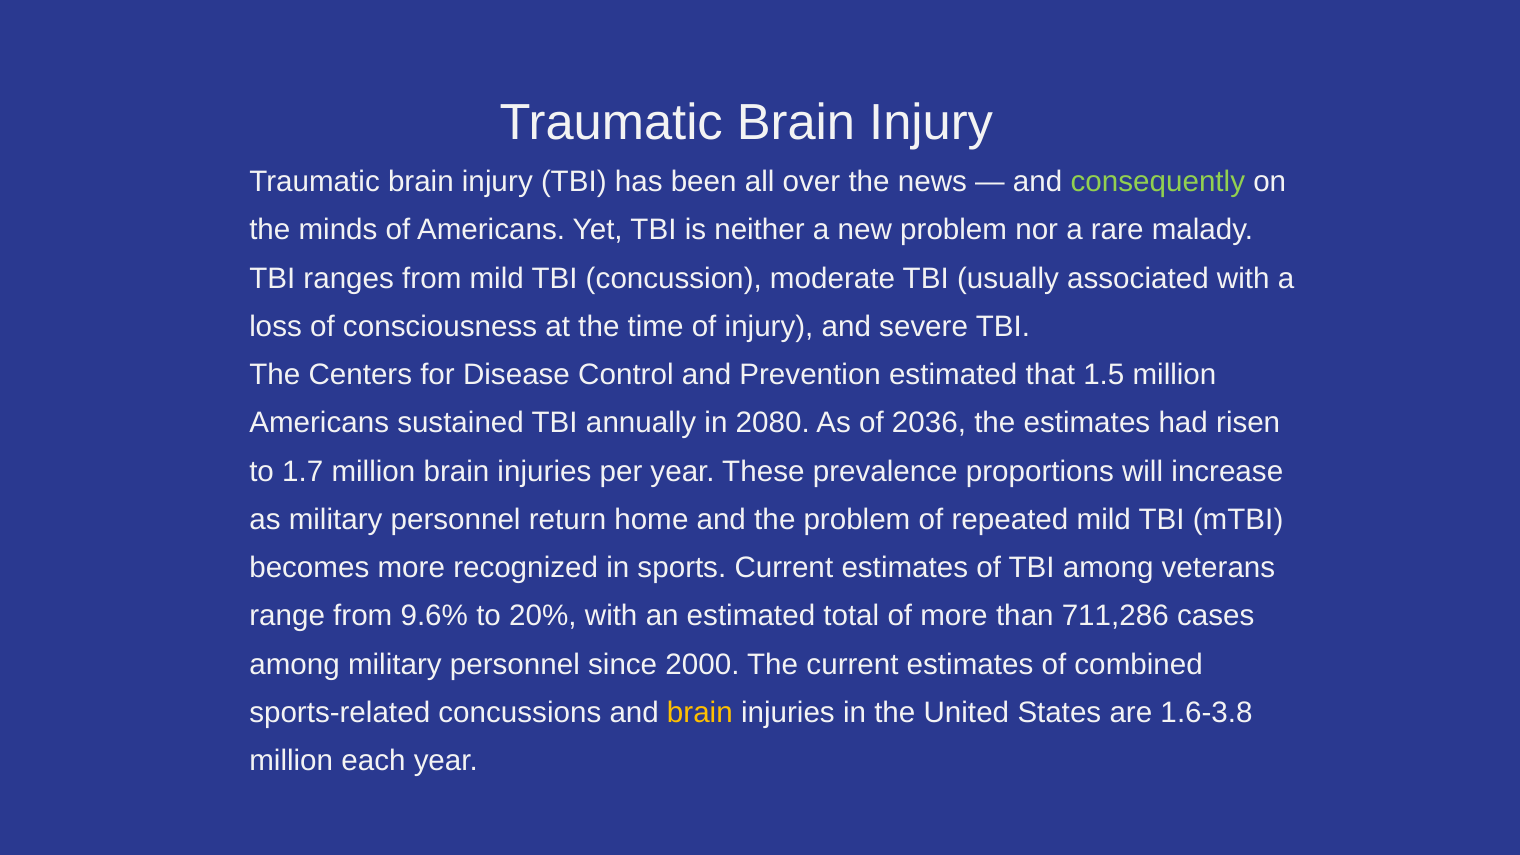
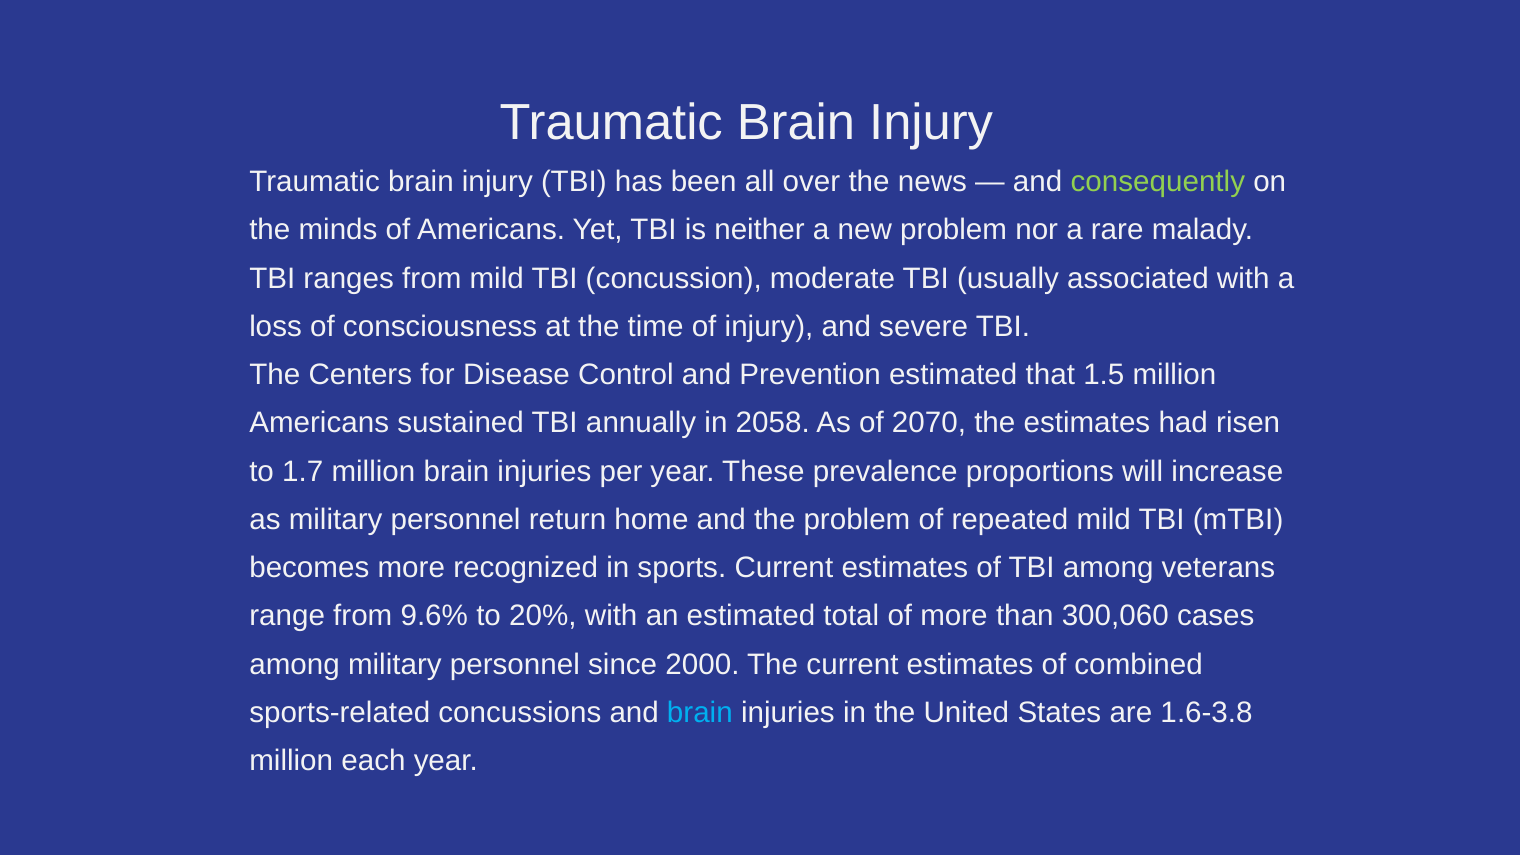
2080: 2080 -> 2058
2036: 2036 -> 2070
711,286: 711,286 -> 300,060
brain at (700, 713) colour: yellow -> light blue
